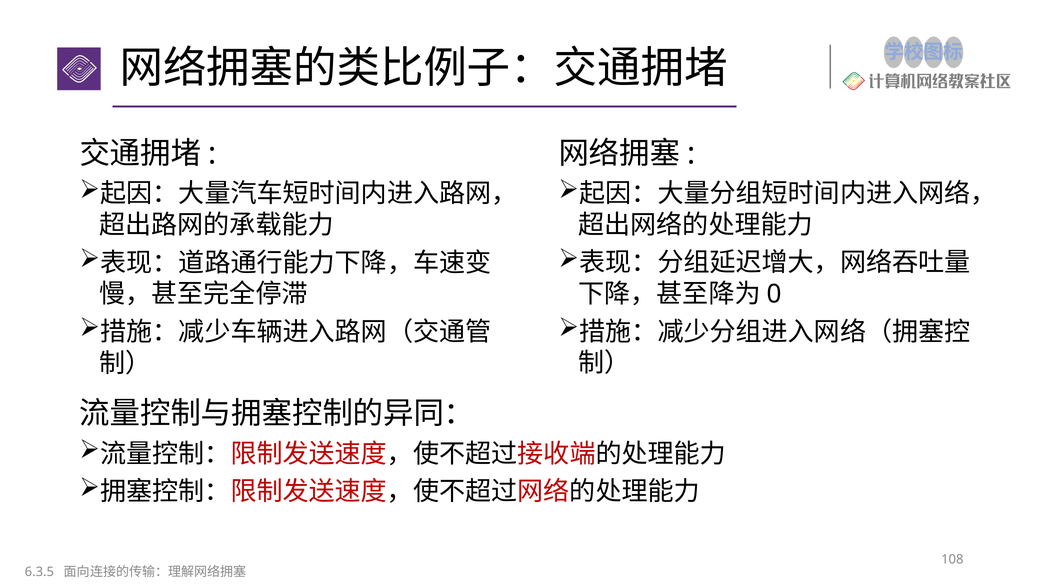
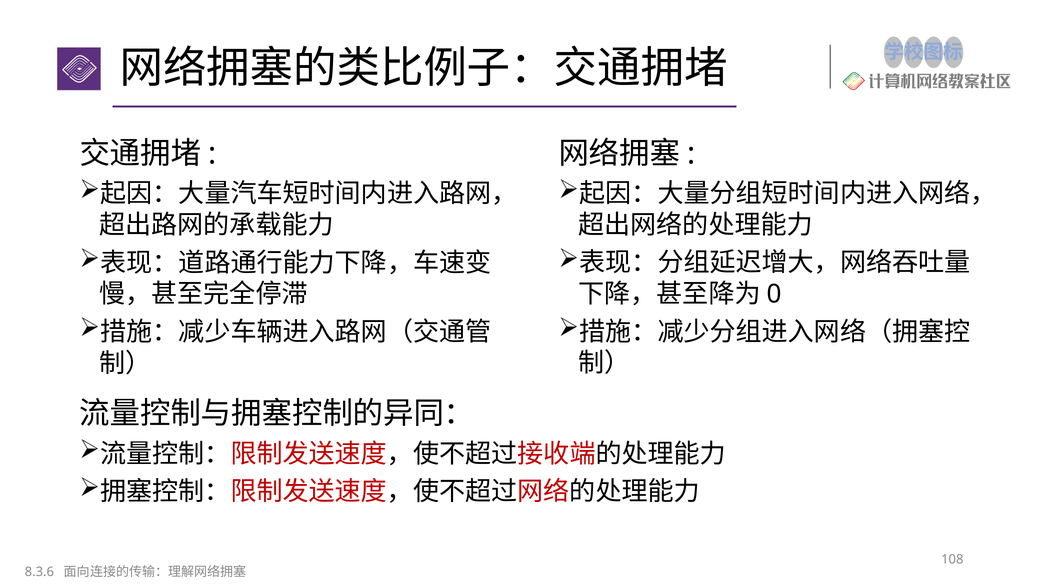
6.3.5: 6.3.5 -> 8.3.6
